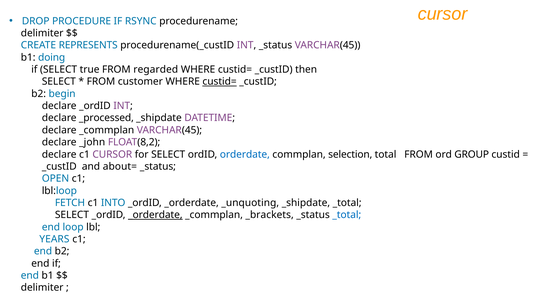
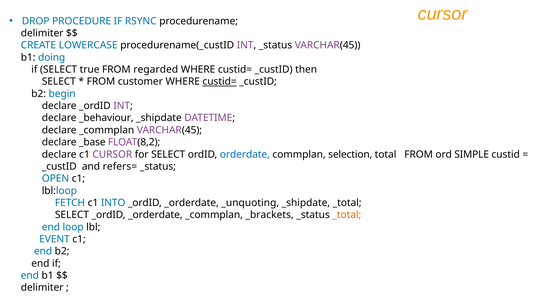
REPRESENTS: REPRESENTS -> LOWERCASE
_processed: _processed -> _behaviour
_john: _john -> _base
GROUP: GROUP -> SIMPLE
about=: about= -> refers=
_orderdate at (155, 215) underline: present -> none
_total at (347, 215) colour: blue -> orange
YEARS: YEARS -> EVENT
